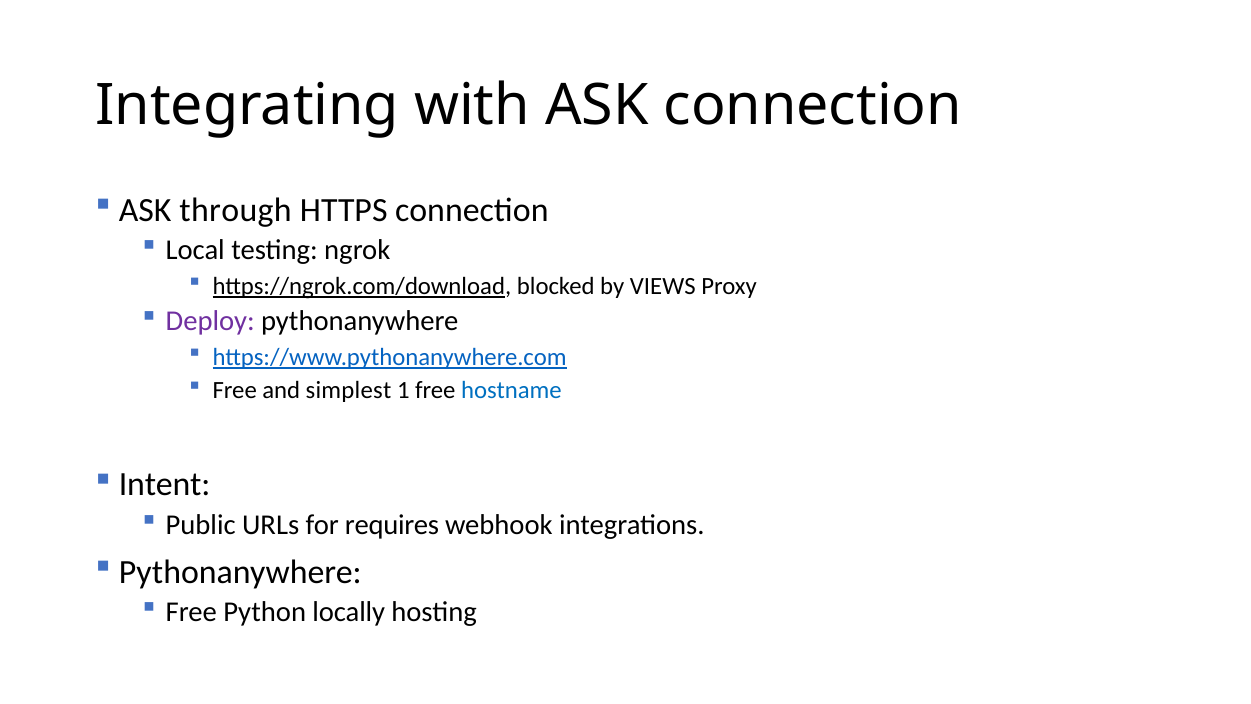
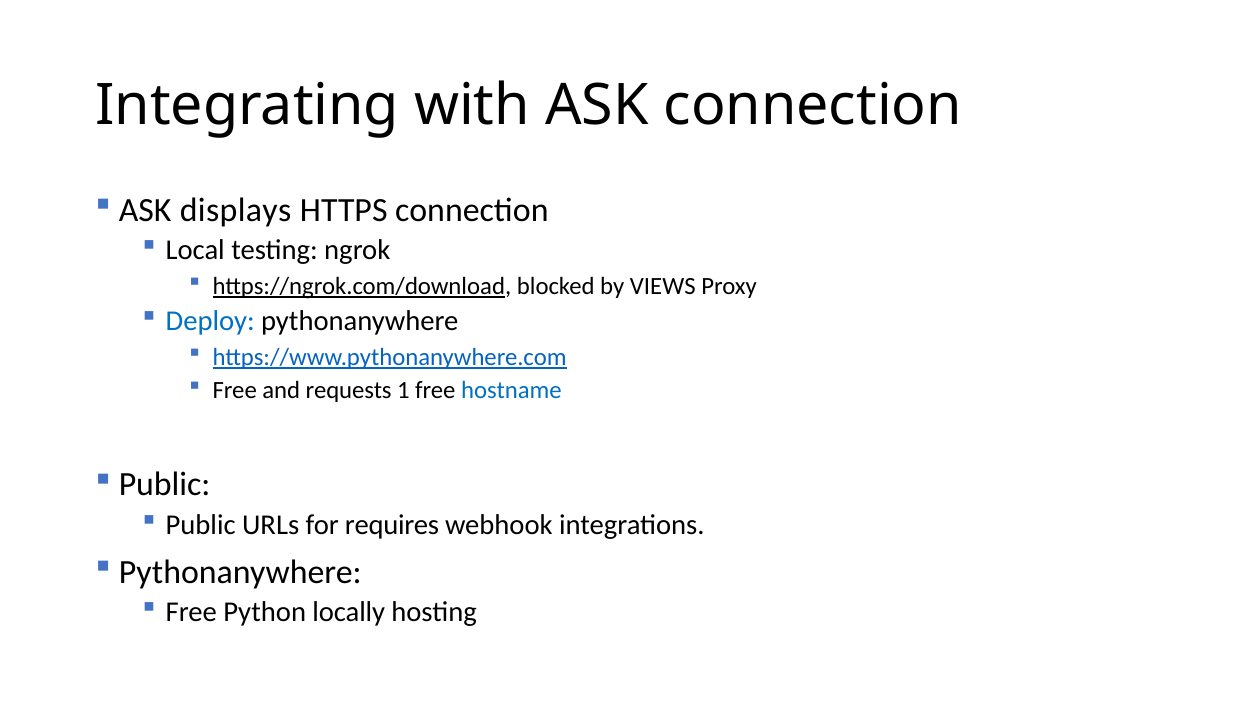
through: through -> displays
Deploy colour: purple -> blue
simplest: simplest -> requests
Intent at (165, 485): Intent -> Public
